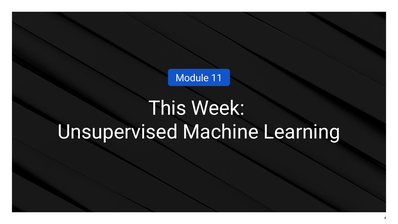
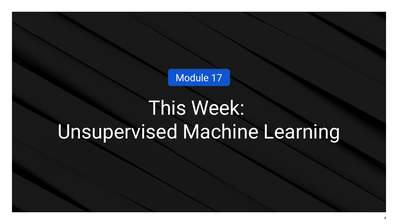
11: 11 -> 17
